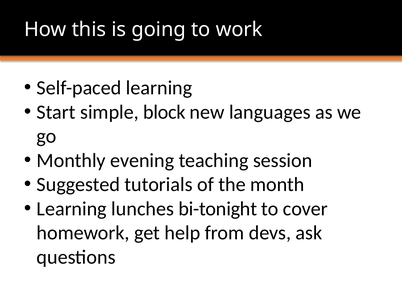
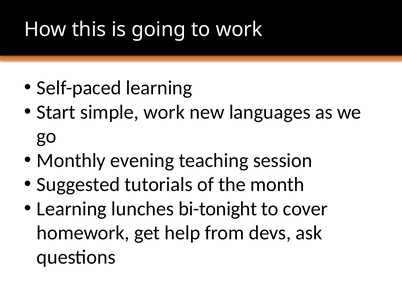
simple block: block -> work
